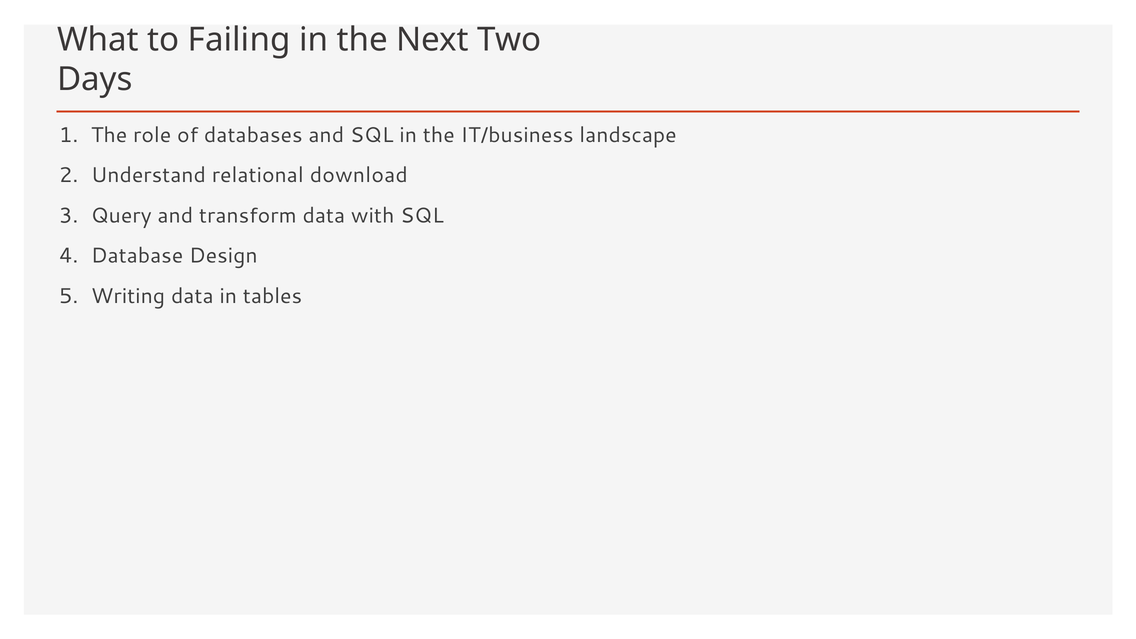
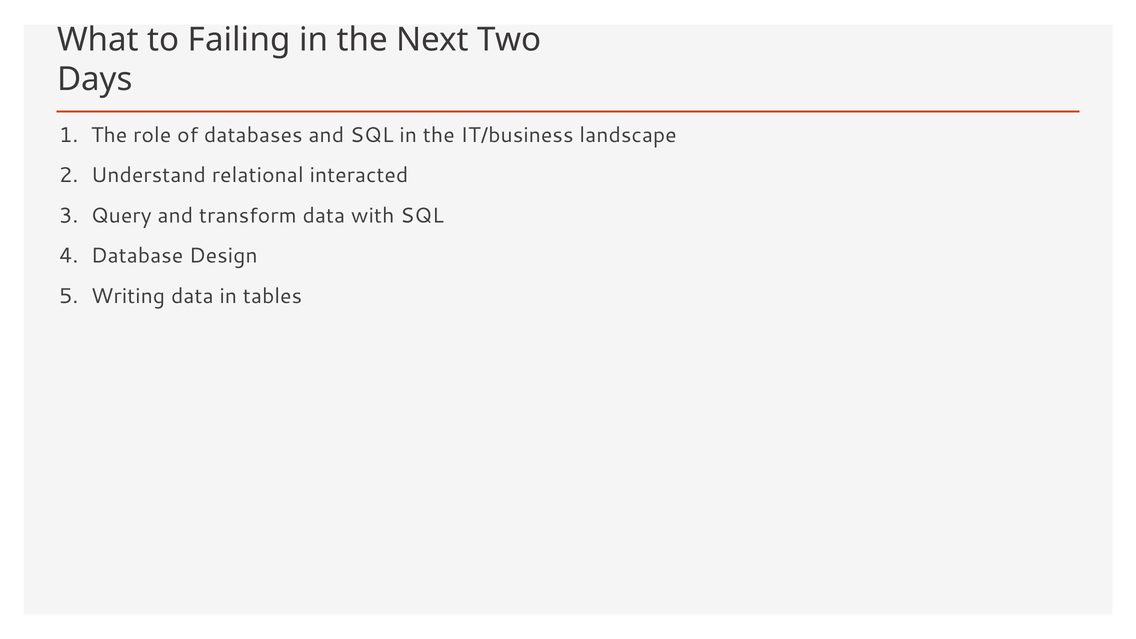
download: download -> interacted
